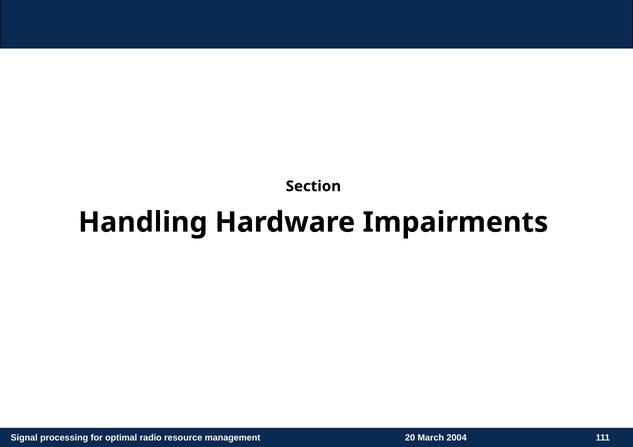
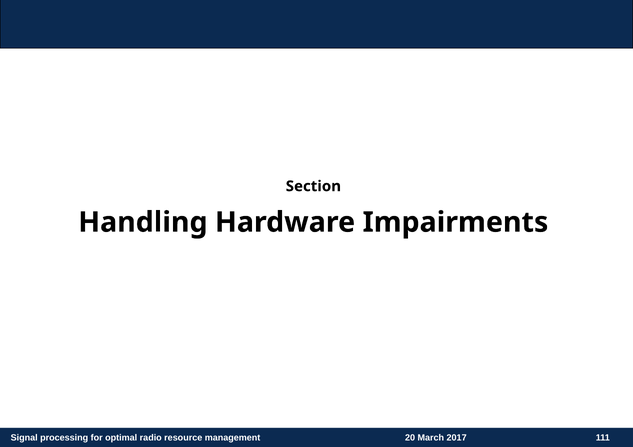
2004: 2004 -> 2017
